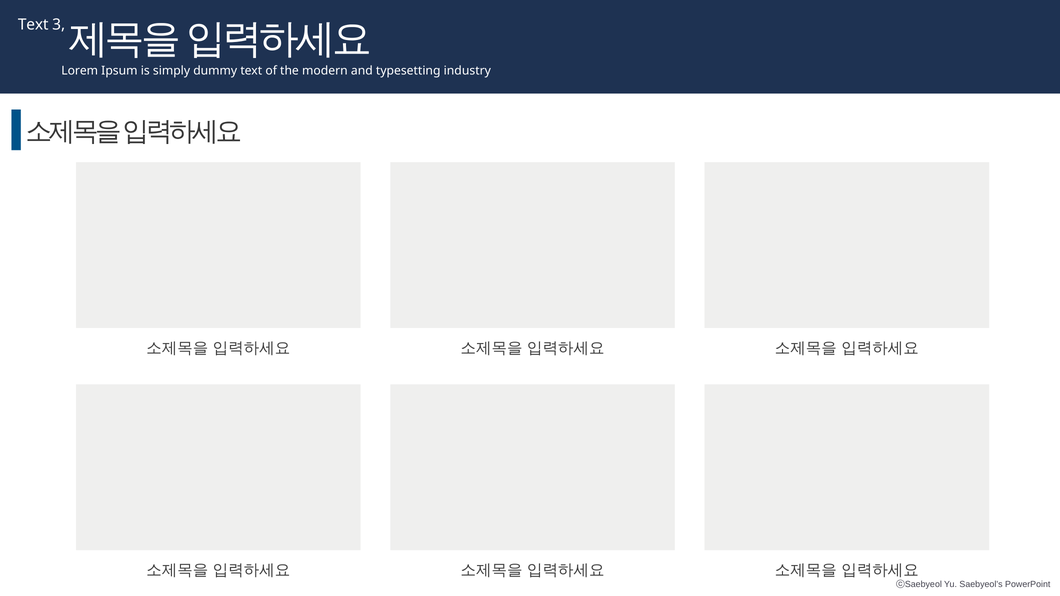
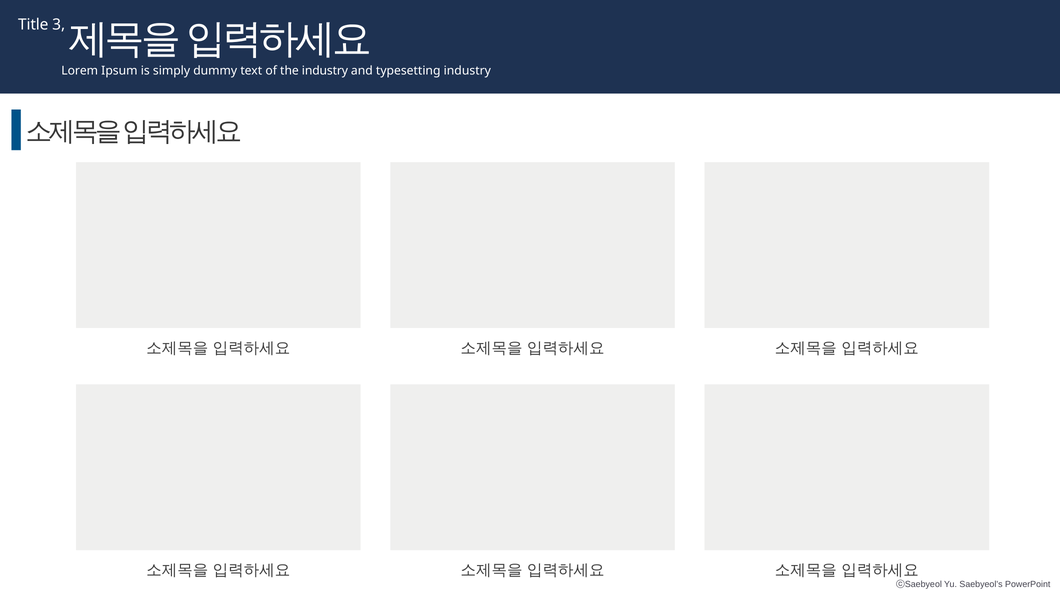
Text at (33, 24): Text -> Title
the modern: modern -> industry
